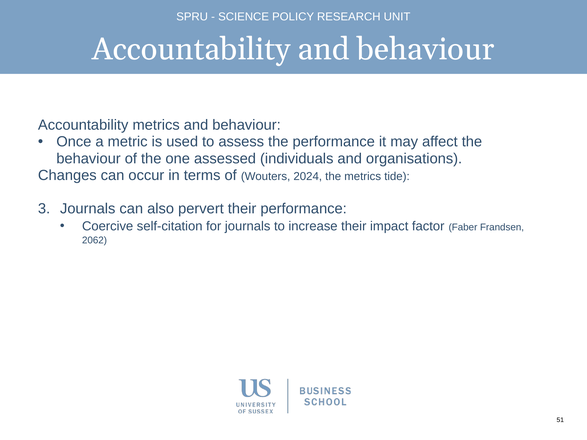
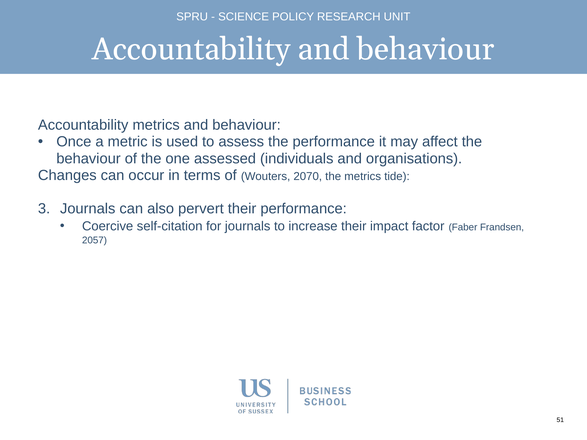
2024: 2024 -> 2070
2062: 2062 -> 2057
